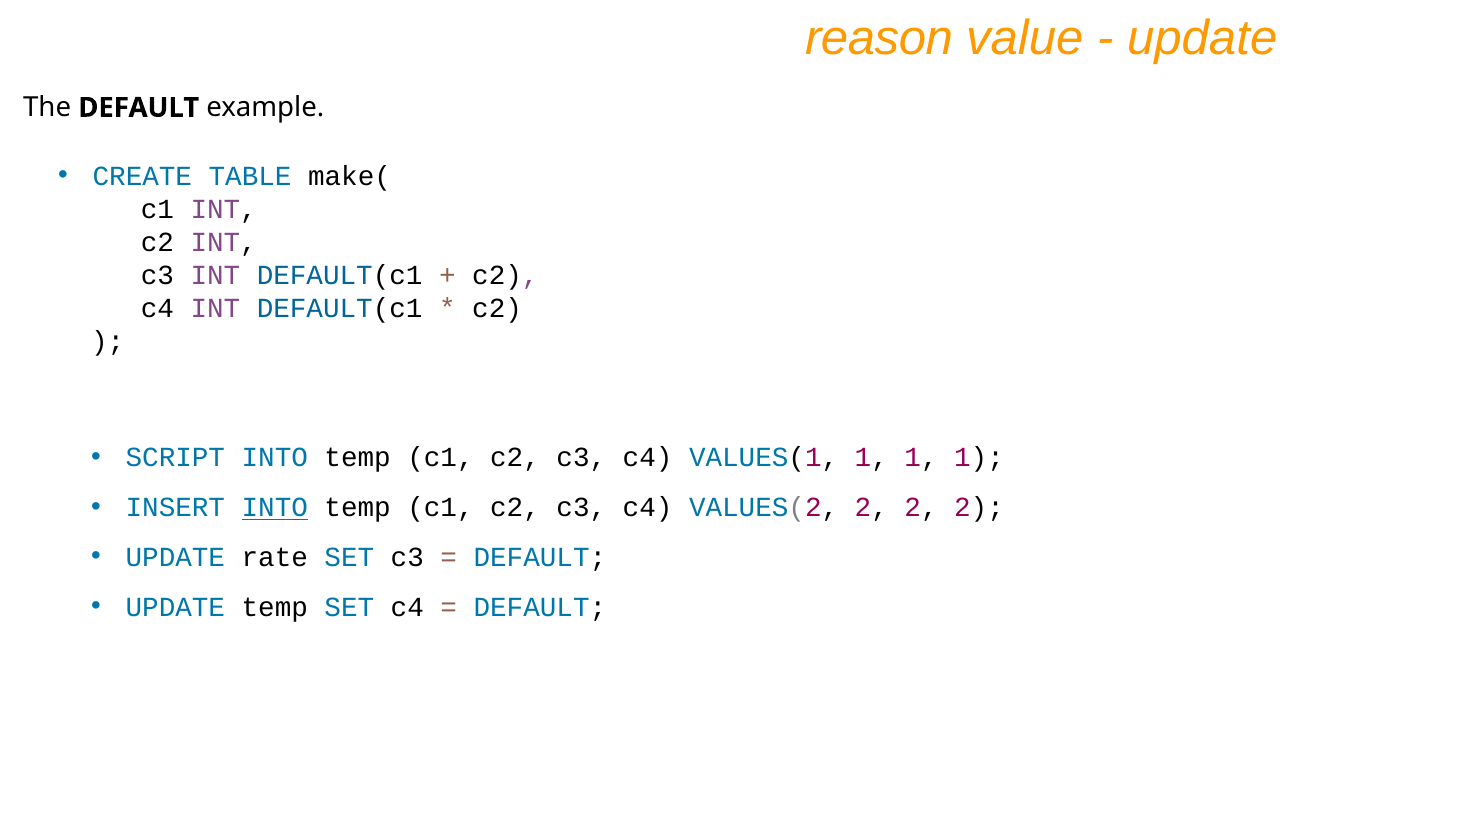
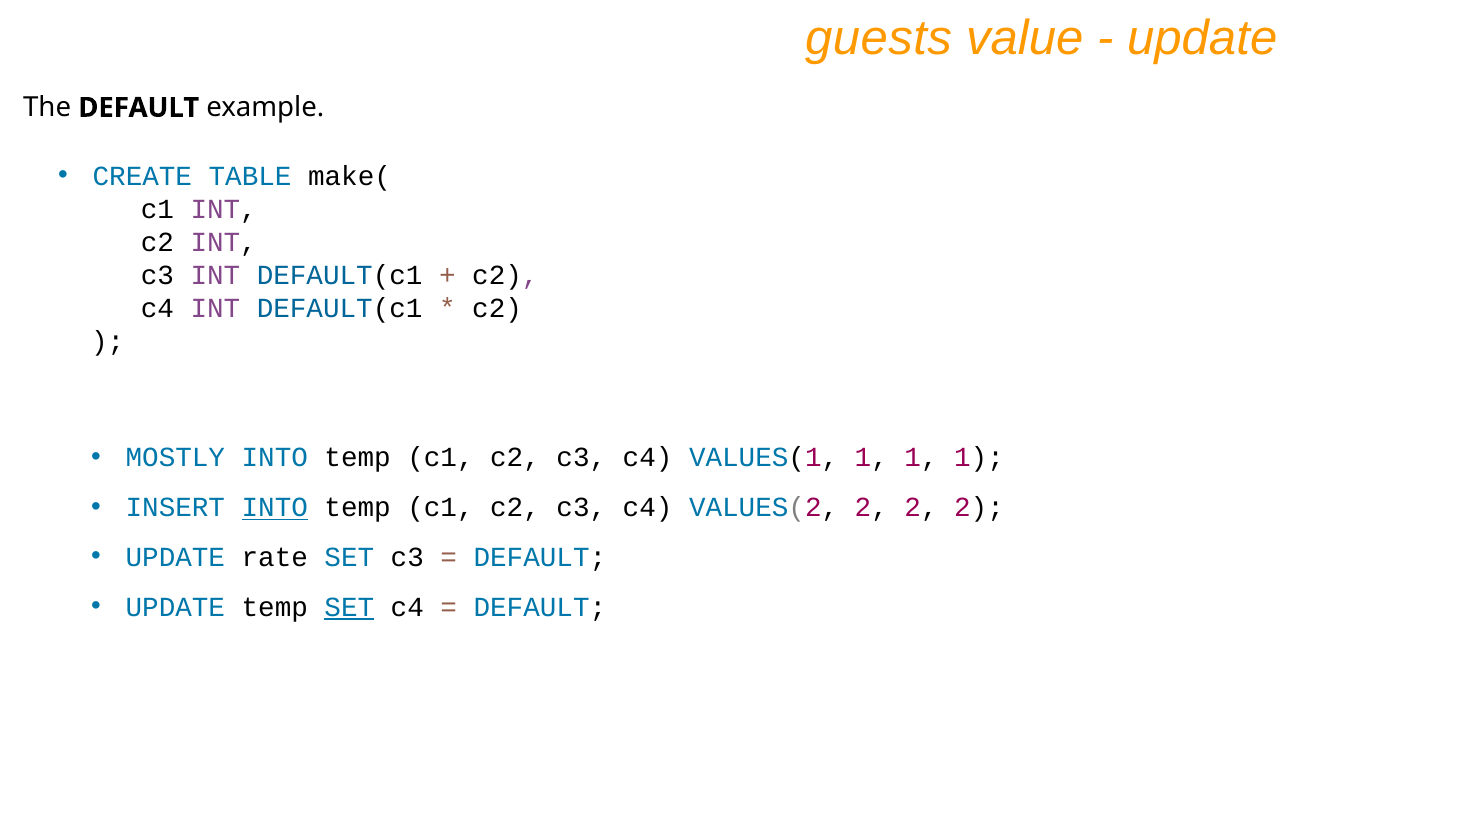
reason: reason -> guests
SCRIPT: SCRIPT -> MOSTLY
SET at (349, 607) underline: none -> present
